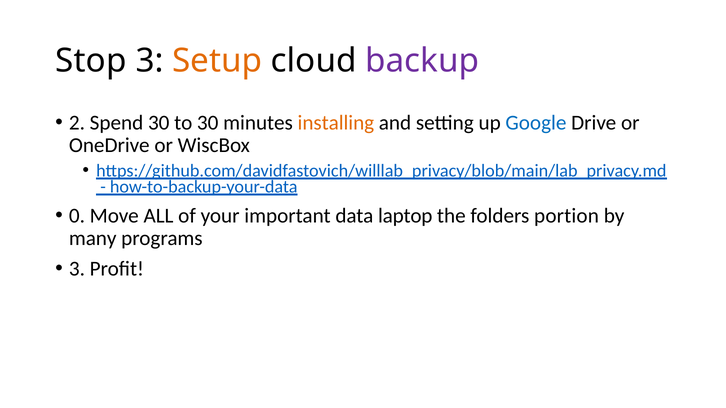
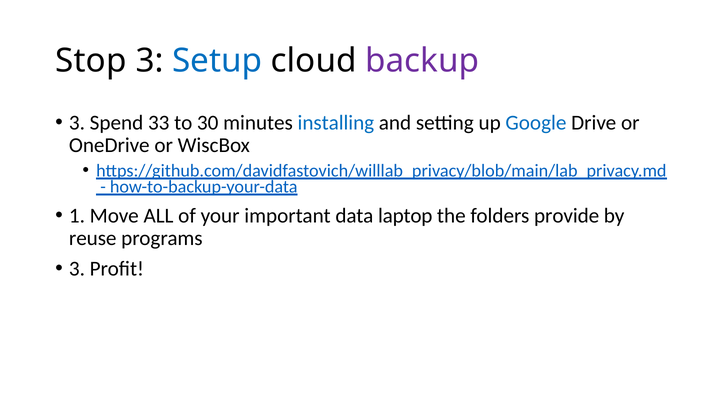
Setup colour: orange -> blue
2 at (77, 123): 2 -> 3
Spend 30: 30 -> 33
installing colour: orange -> blue
0: 0 -> 1
portion: portion -> provide
many: many -> reuse
